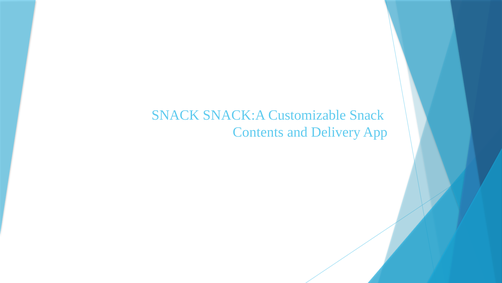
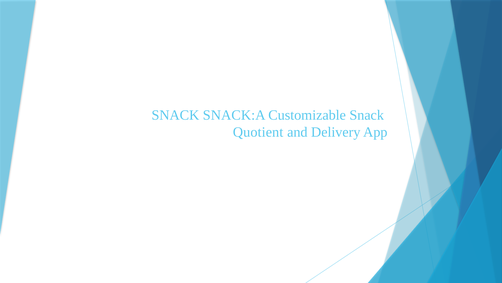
Contents: Contents -> Quotient
